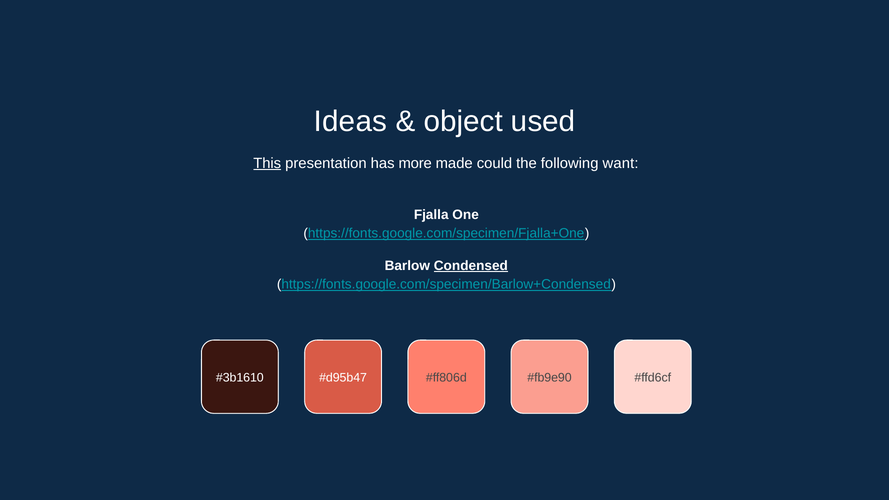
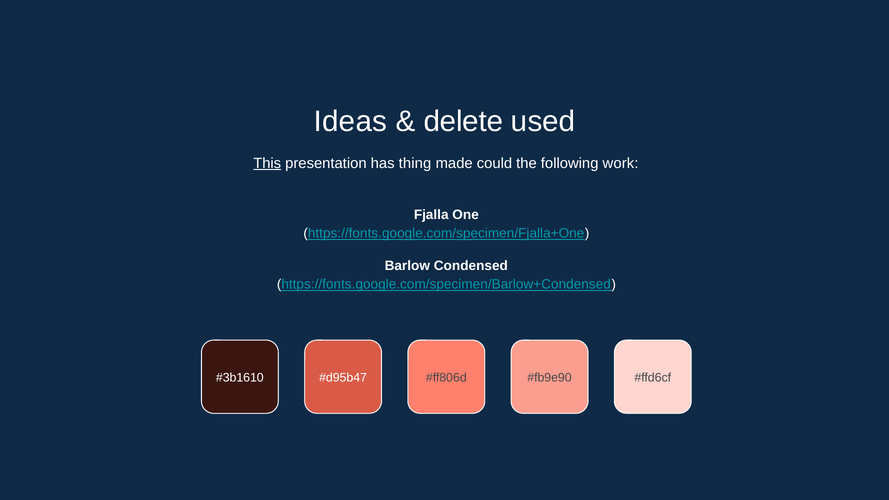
object: object -> delete
more: more -> thing
want: want -> work
Condensed underline: present -> none
